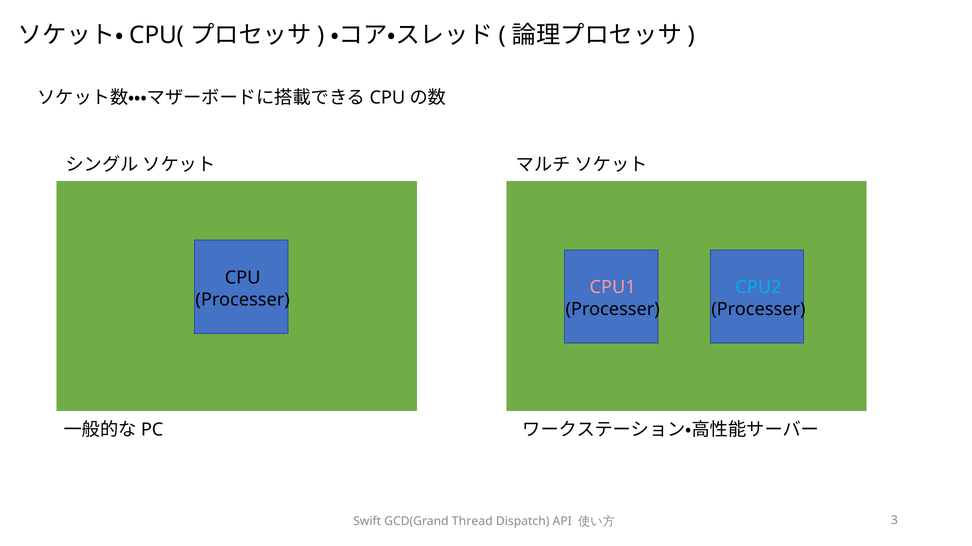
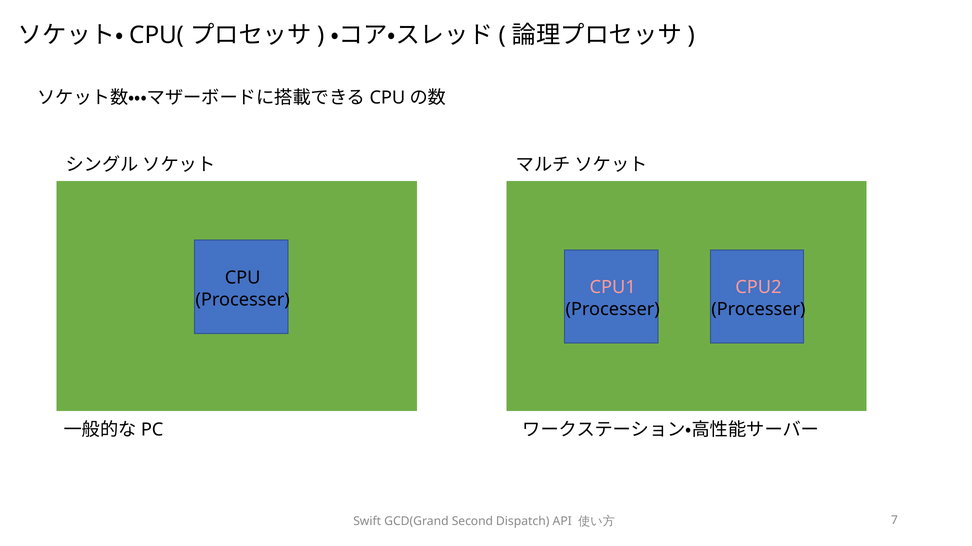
CPU2 colour: light blue -> pink
Thread: Thread -> Second
3: 3 -> 7
